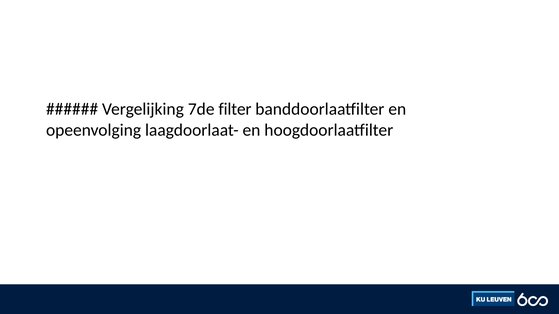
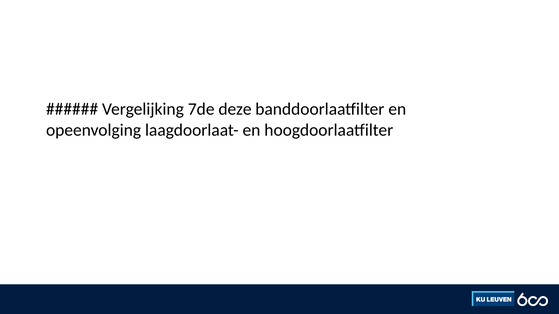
filter: filter -> deze
